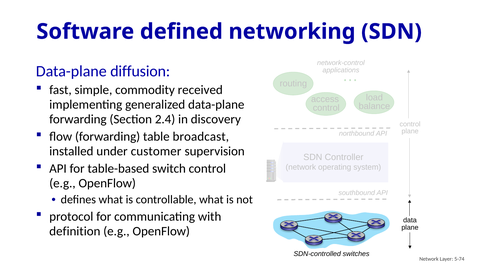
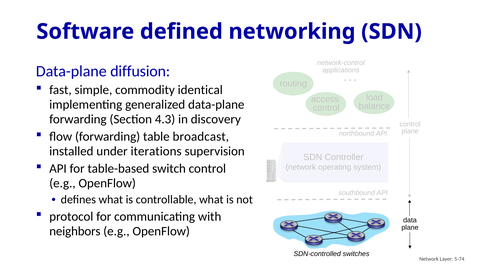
received: received -> identical
2.4: 2.4 -> 4.3
customer: customer -> iterations
definition: definition -> neighbors
